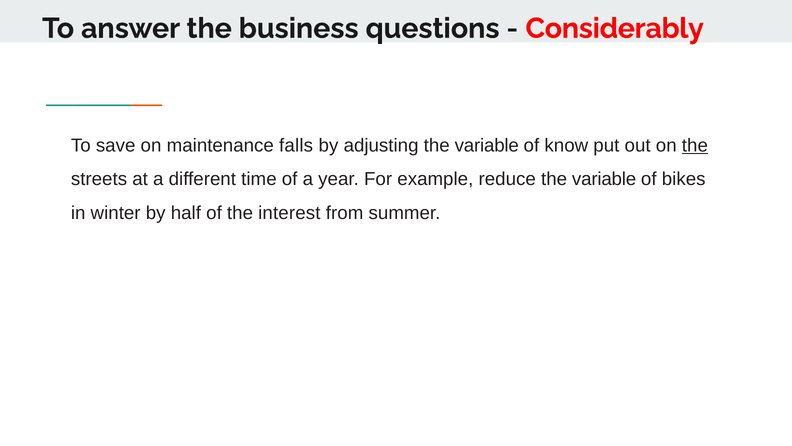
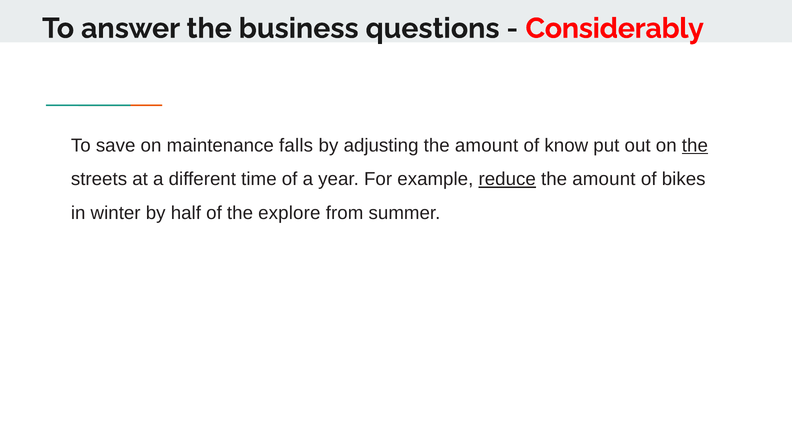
adjusting the variable: variable -> amount
reduce underline: none -> present
variable at (604, 179): variable -> amount
interest: interest -> explore
